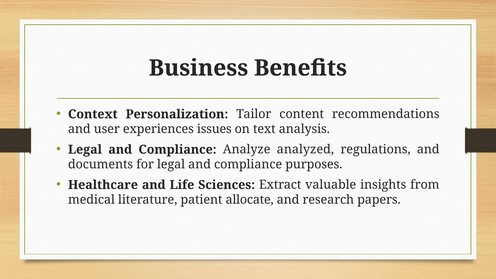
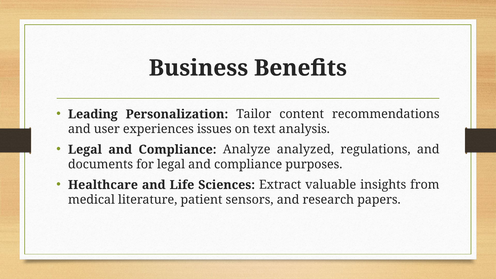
Context: Context -> Leading
allocate: allocate -> sensors
